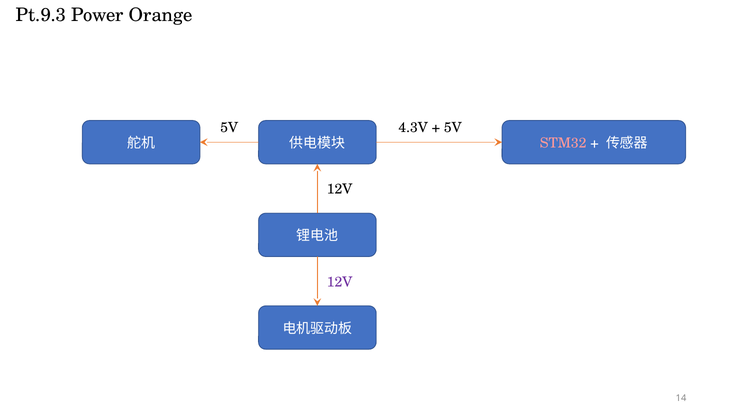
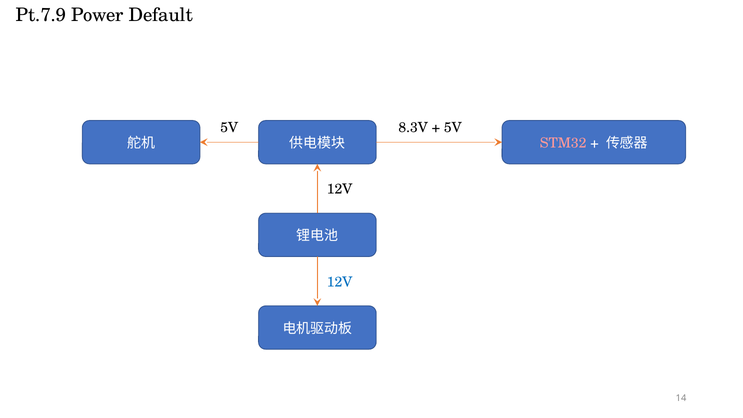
Pt.9.3: Pt.9.3 -> Pt.7.9
Orange: Orange -> Default
4.3V: 4.3V -> 8.3V
12V at (340, 282) colour: purple -> blue
